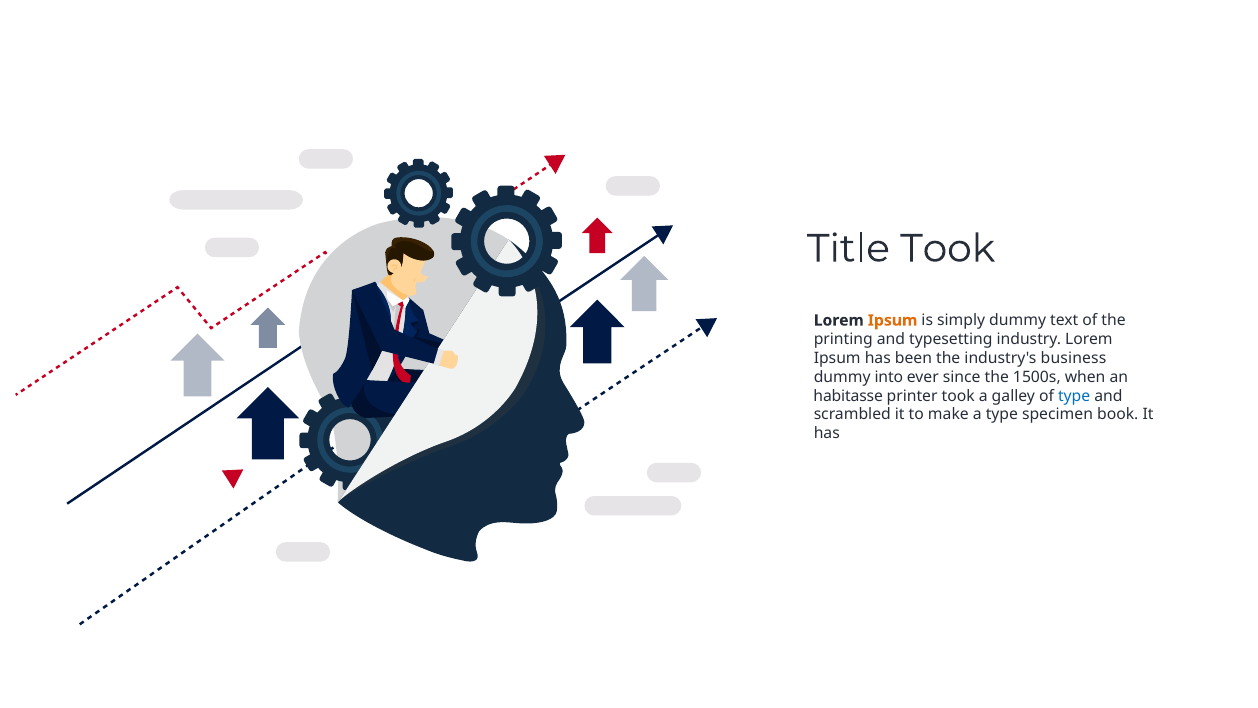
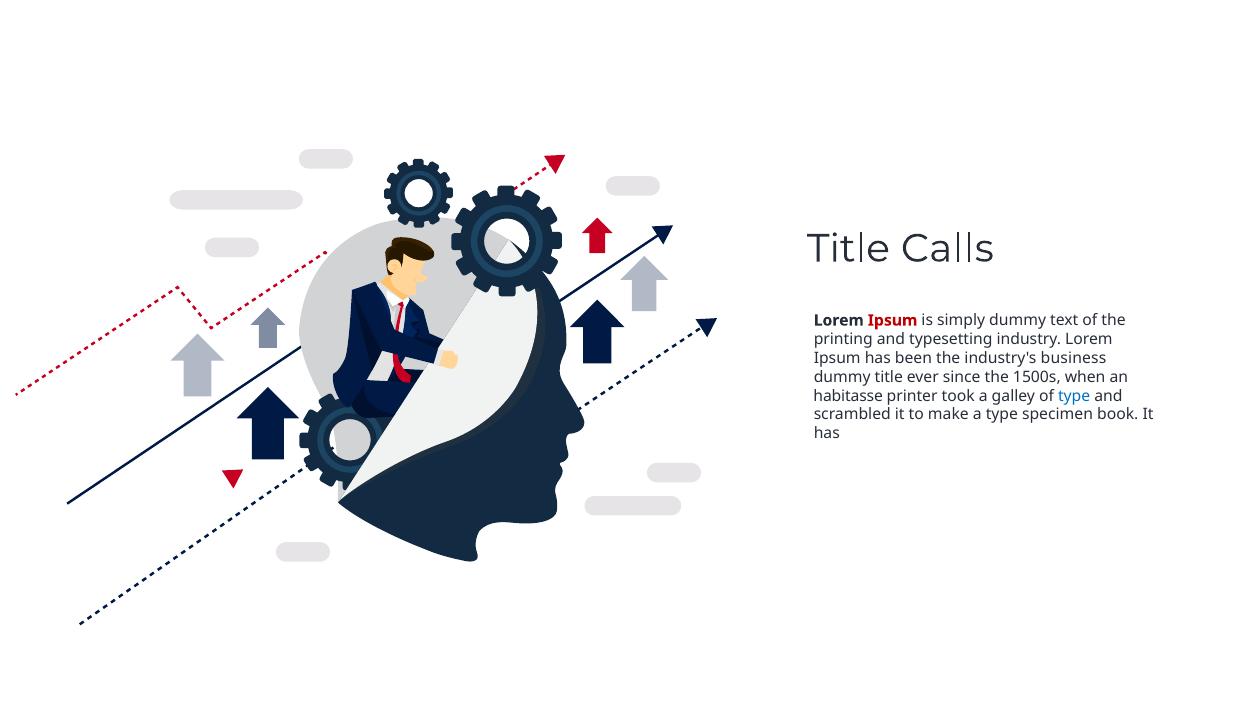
Title Took: Took -> Calls
Ipsum at (893, 320) colour: orange -> red
dummy into: into -> title
